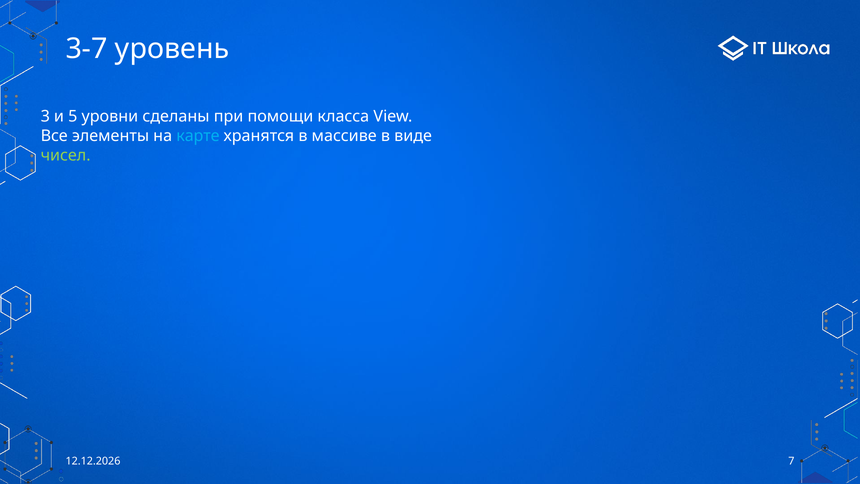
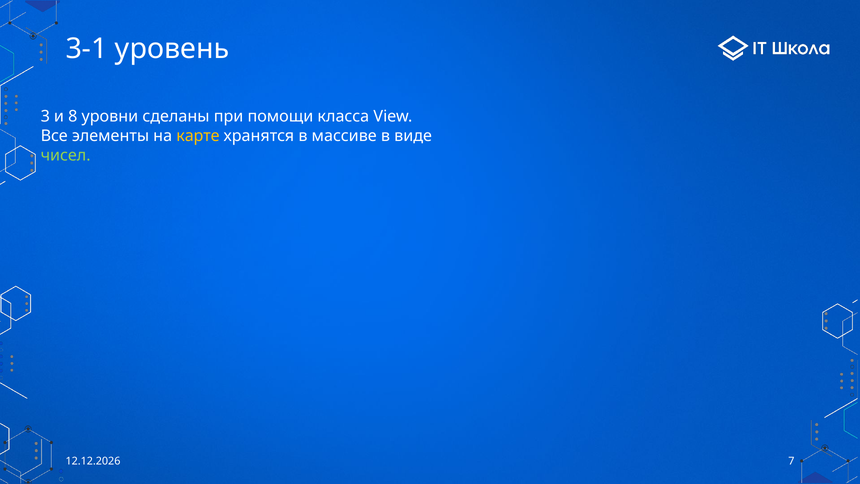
3-7: 3-7 -> 3-1
5: 5 -> 8
карте colour: light blue -> yellow
